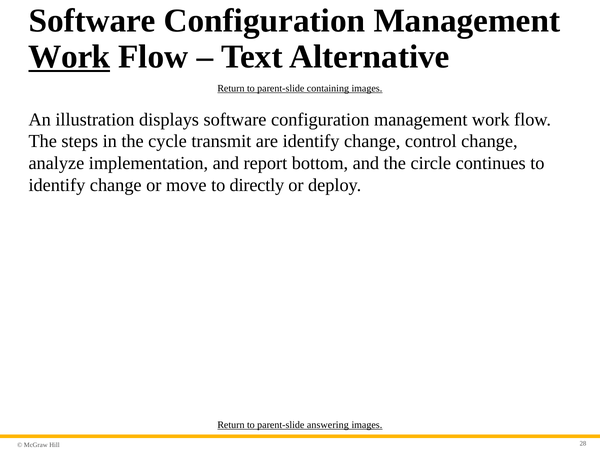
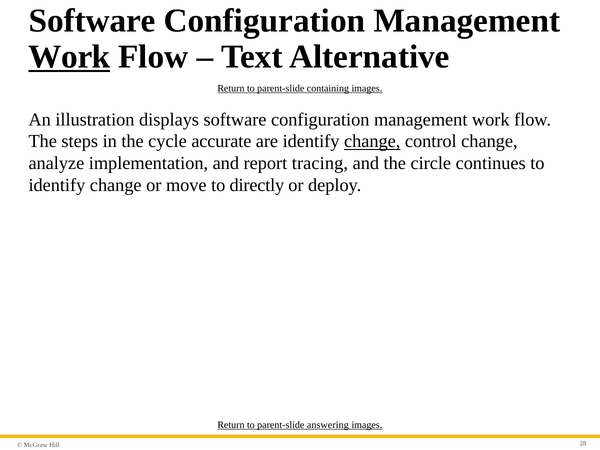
transmit: transmit -> accurate
change at (372, 141) underline: none -> present
bottom: bottom -> tracing
